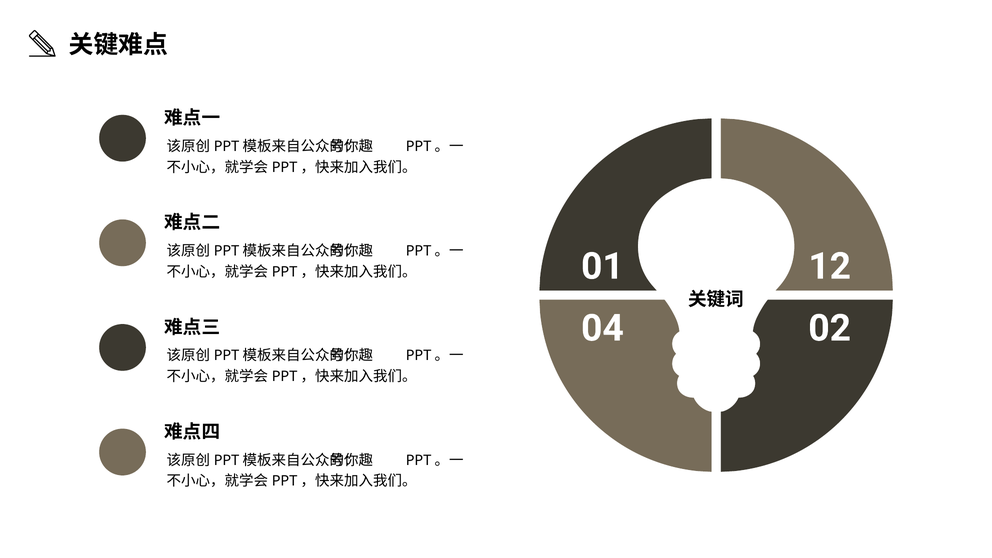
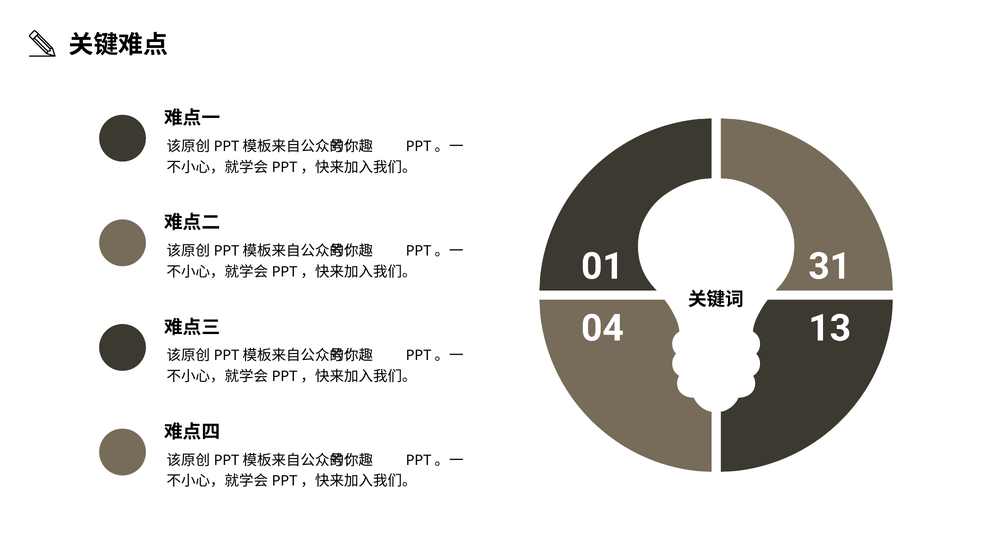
12: 12 -> 31
02: 02 -> 13
